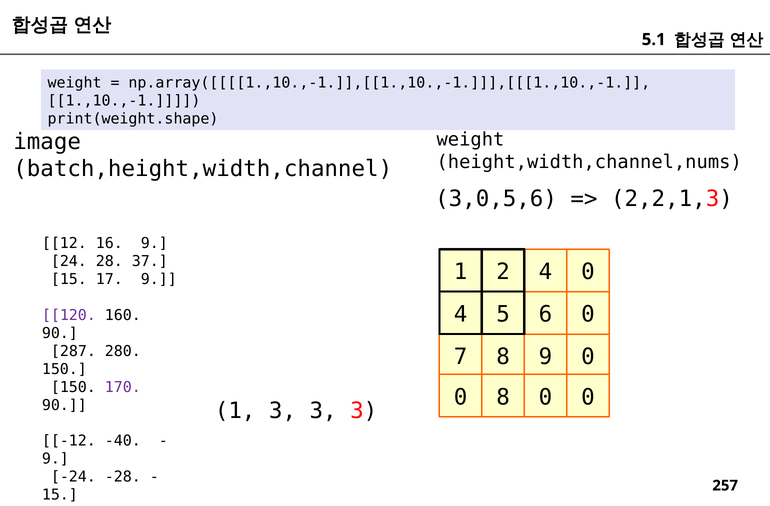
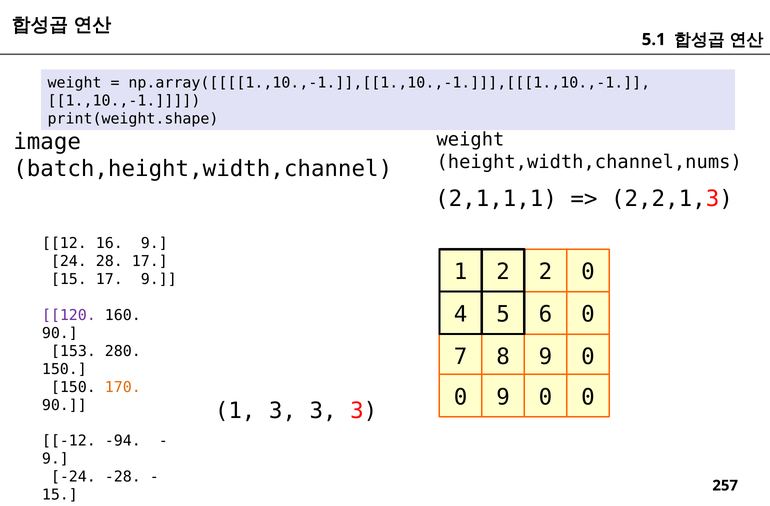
3,0,5,6: 3,0,5,6 -> 2,1,1,1
28 37: 37 -> 17
2 4: 4 -> 2
287: 287 -> 153
170 colour: purple -> orange
0 8: 8 -> 9
-40: -40 -> -94
